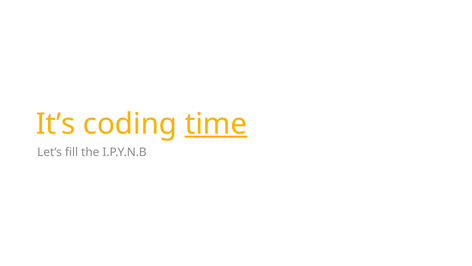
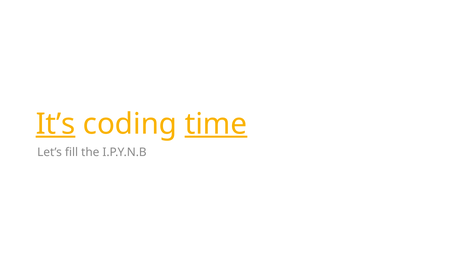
It’s underline: none -> present
